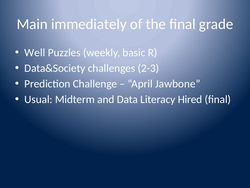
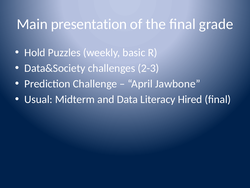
immediately: immediately -> presentation
Well: Well -> Hold
